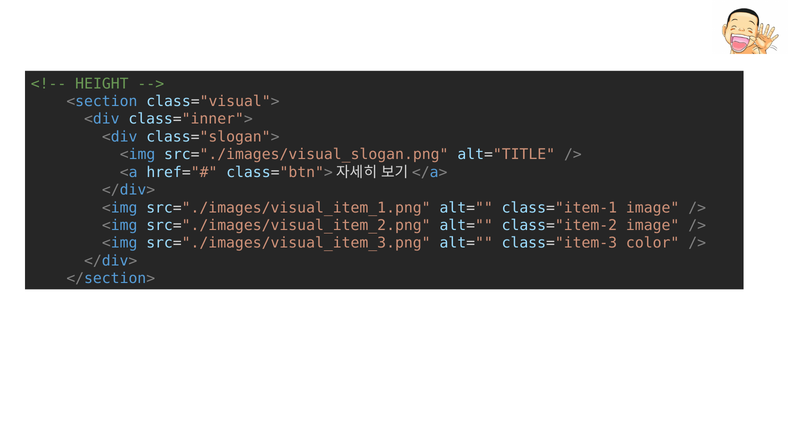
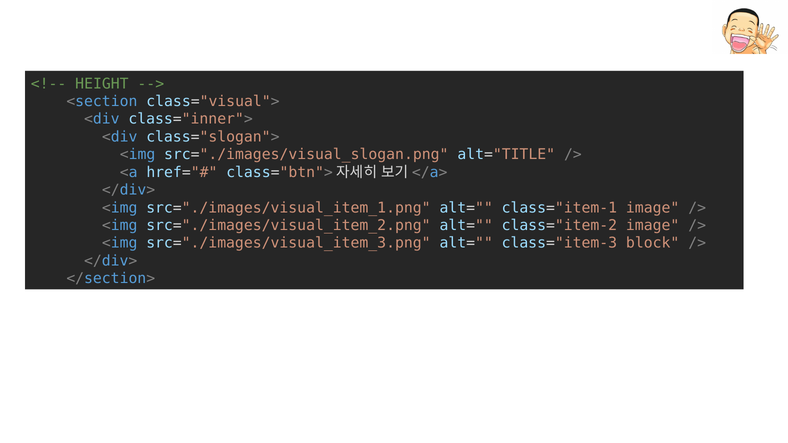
color: color -> block
